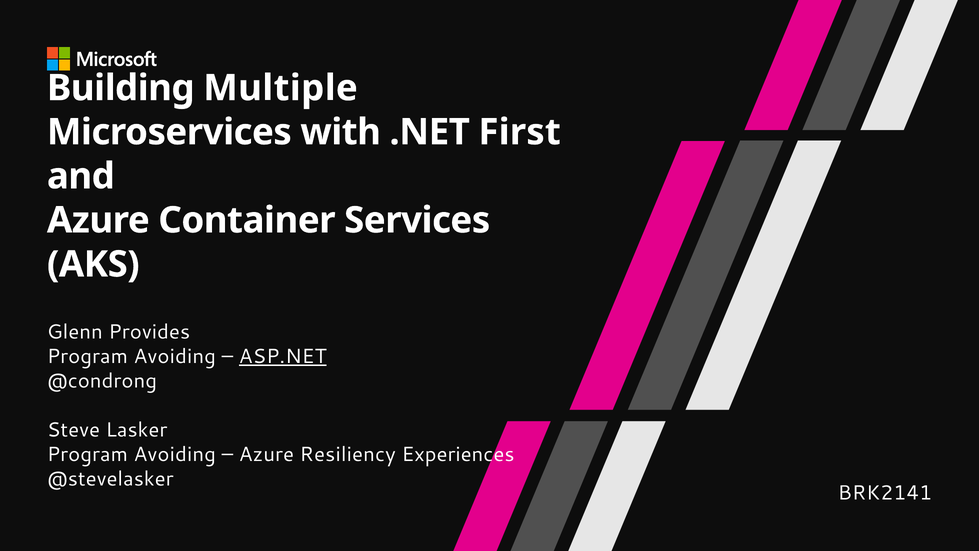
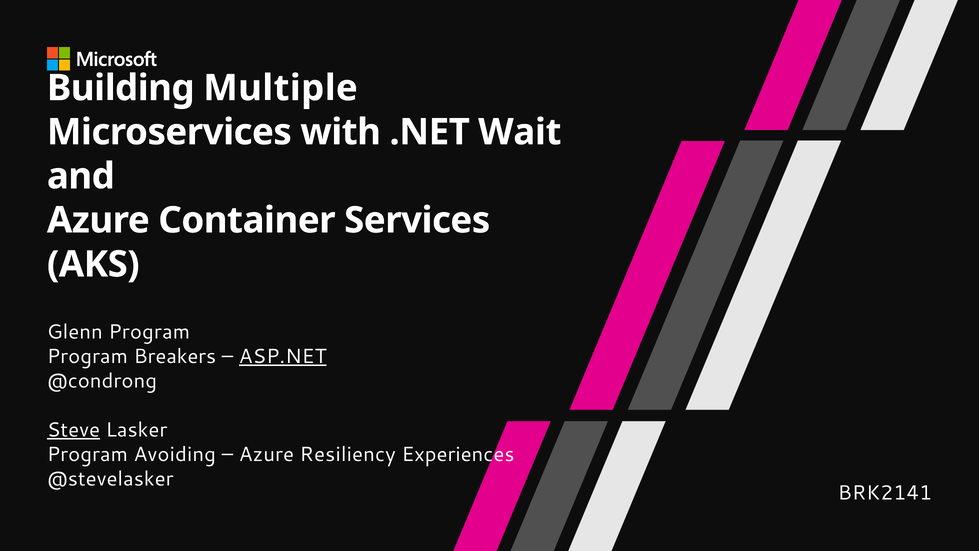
First: First -> Wait
Glenn Provides: Provides -> Program
Avoiding at (175, 356): Avoiding -> Breakers
Steve underline: none -> present
